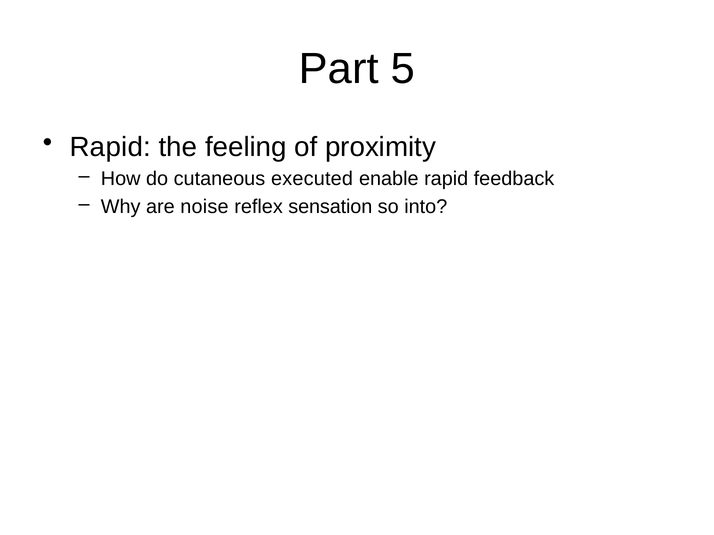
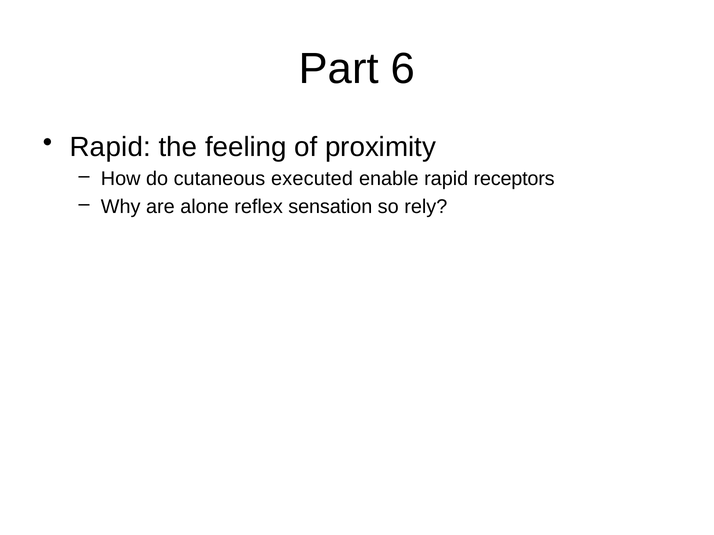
5: 5 -> 6
feedback: feedback -> receptors
noise: noise -> alone
into: into -> rely
